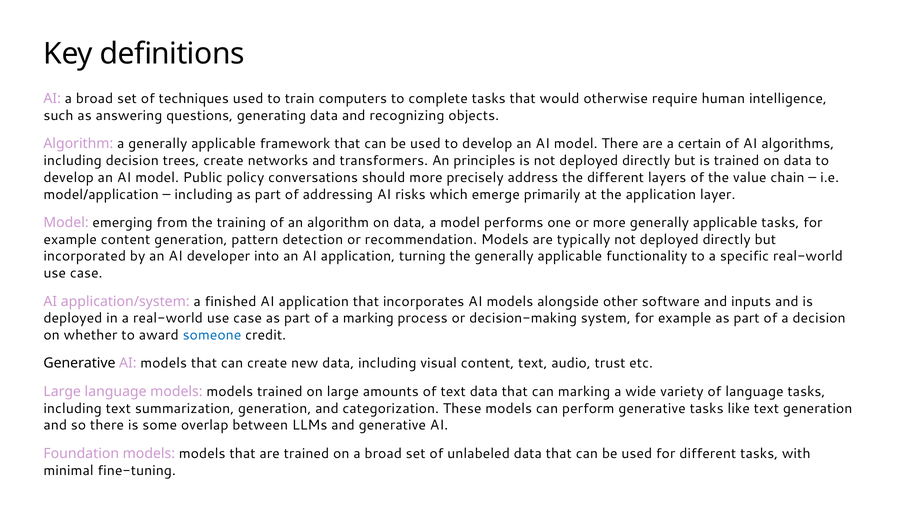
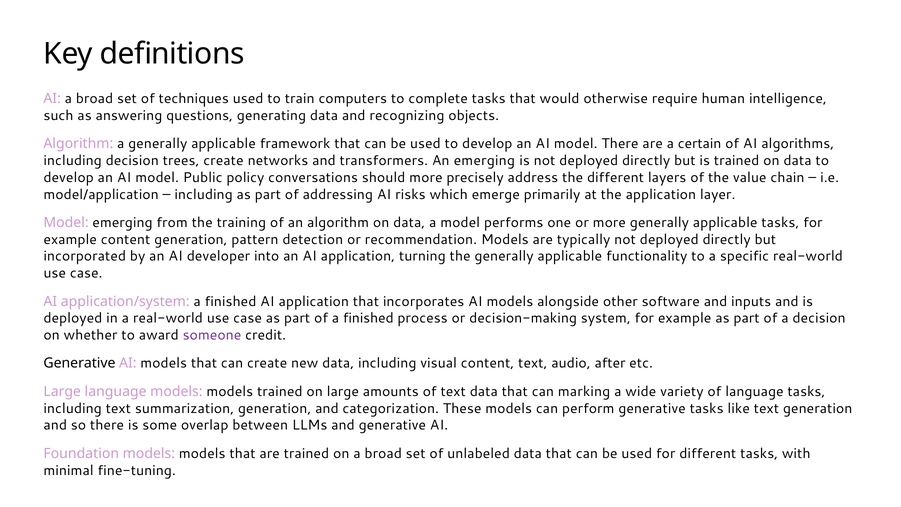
An principles: principles -> emerging
of a marking: marking -> finished
someone colour: blue -> purple
trust: trust -> after
